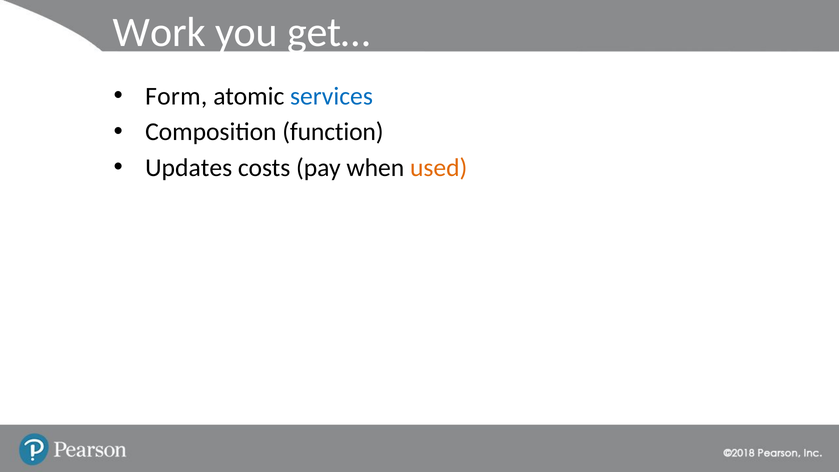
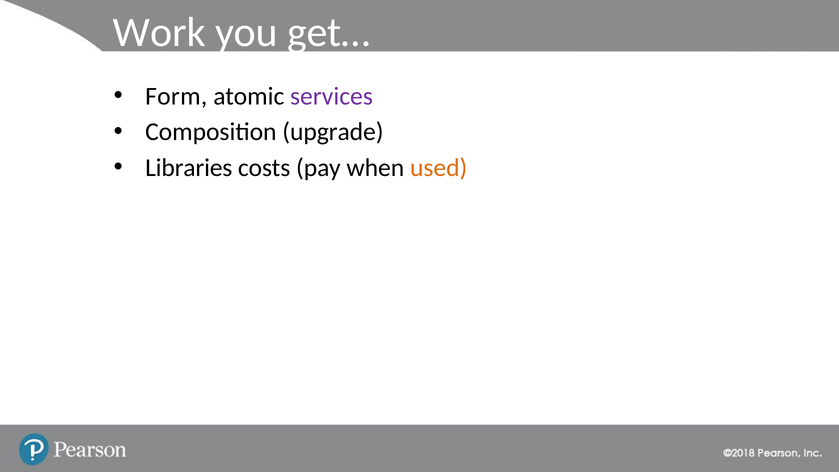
services colour: blue -> purple
function: function -> upgrade
Updates: Updates -> Libraries
